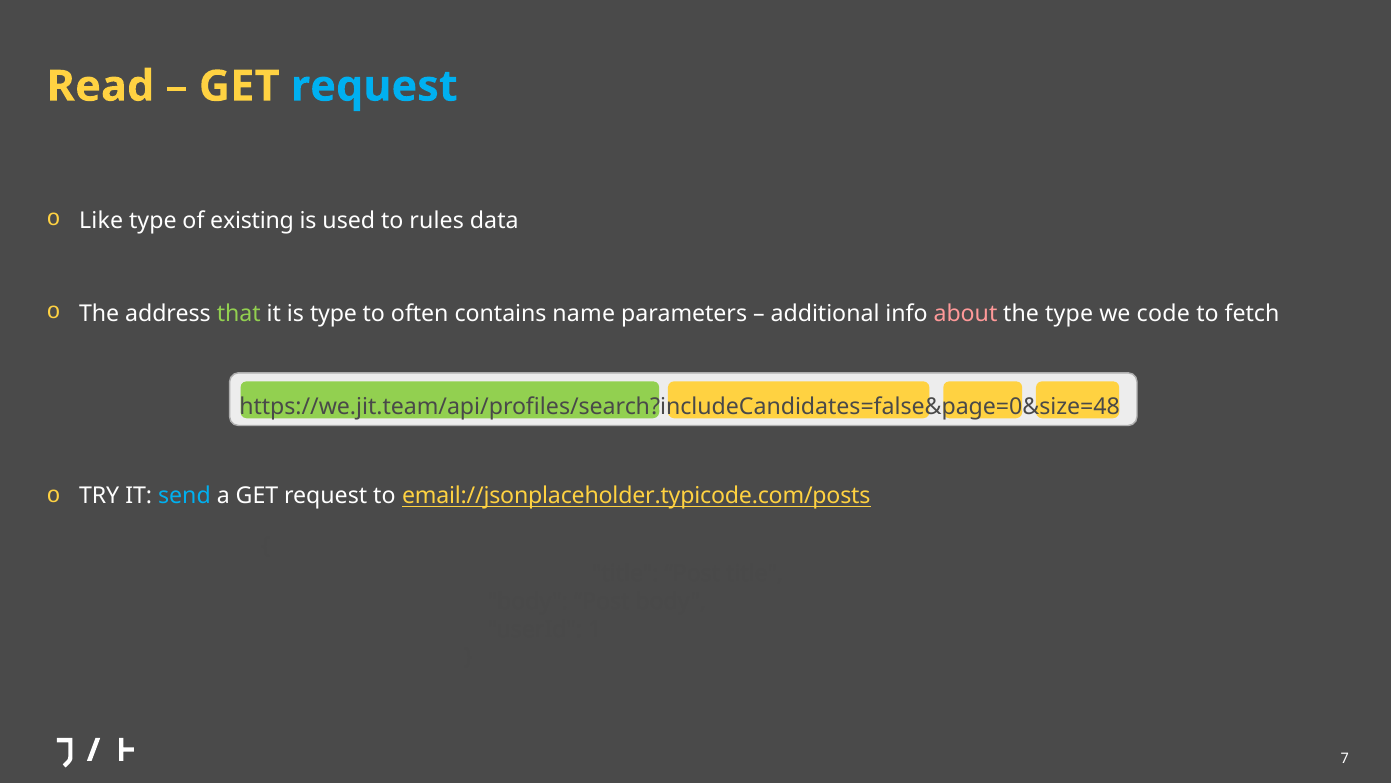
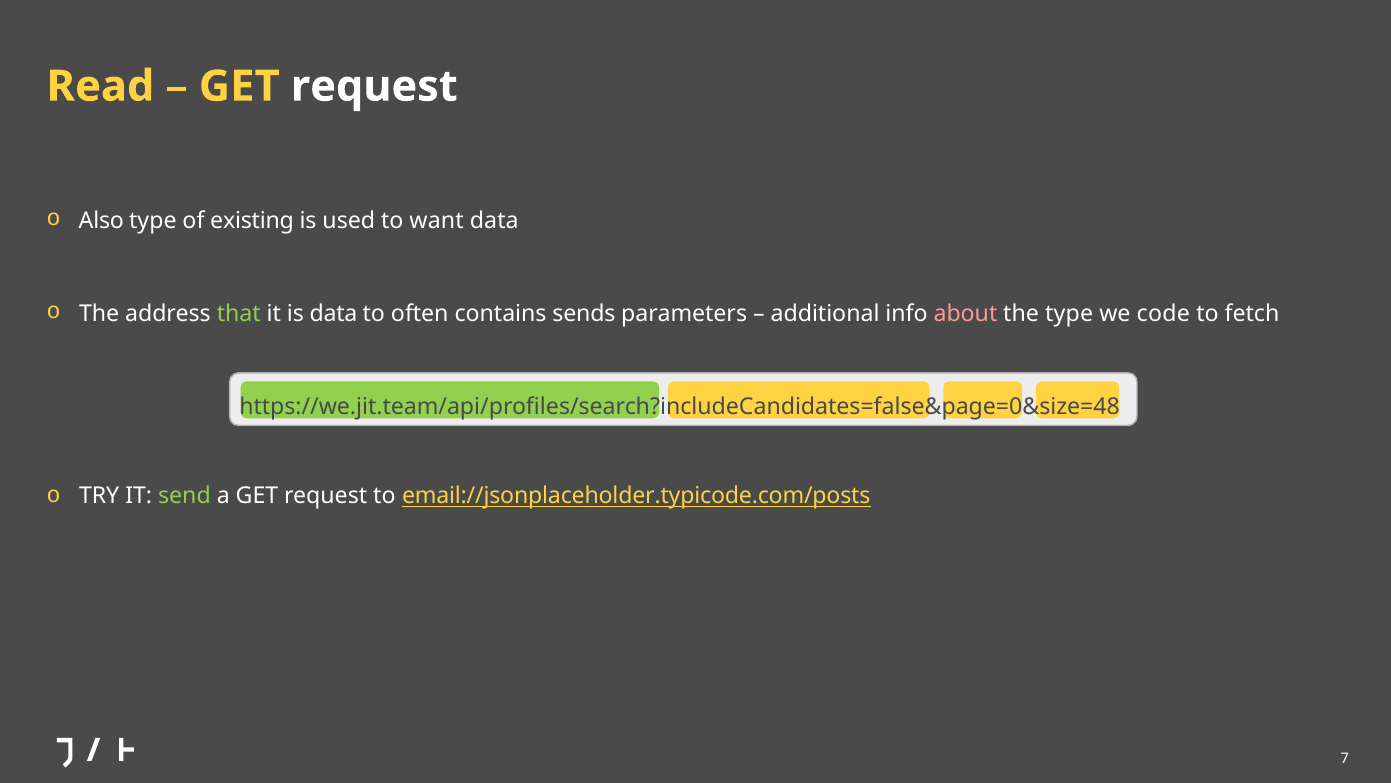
request at (374, 86) colour: light blue -> white
Like: Like -> Also
rules: rules -> want
is type: type -> data
name: name -> sends
send colour: light blue -> light green
